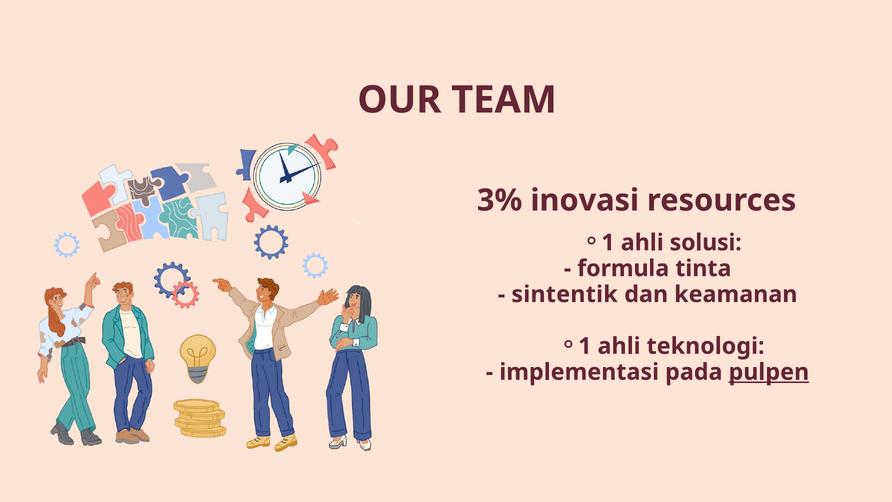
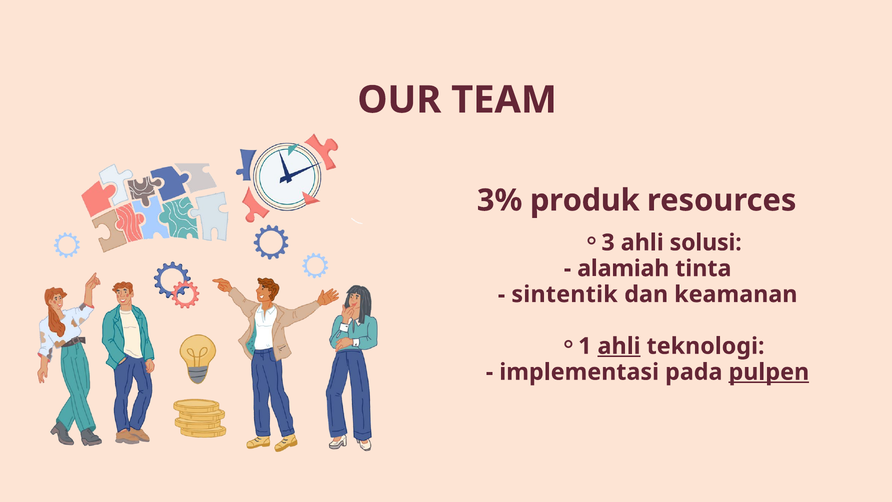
inovasi: inovasi -> produk
1 at (608, 243): 1 -> 3
formula: formula -> alamiah
ahli at (619, 346) underline: none -> present
